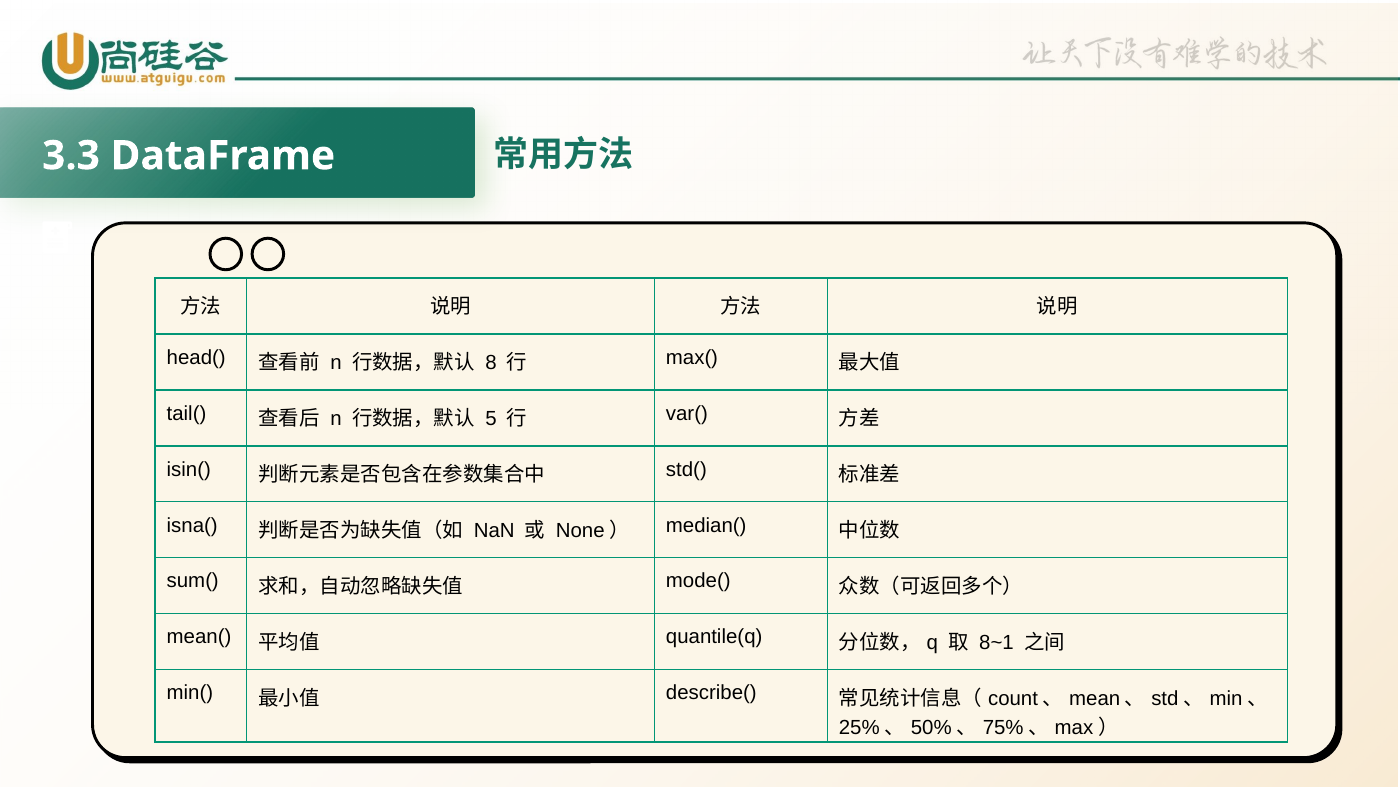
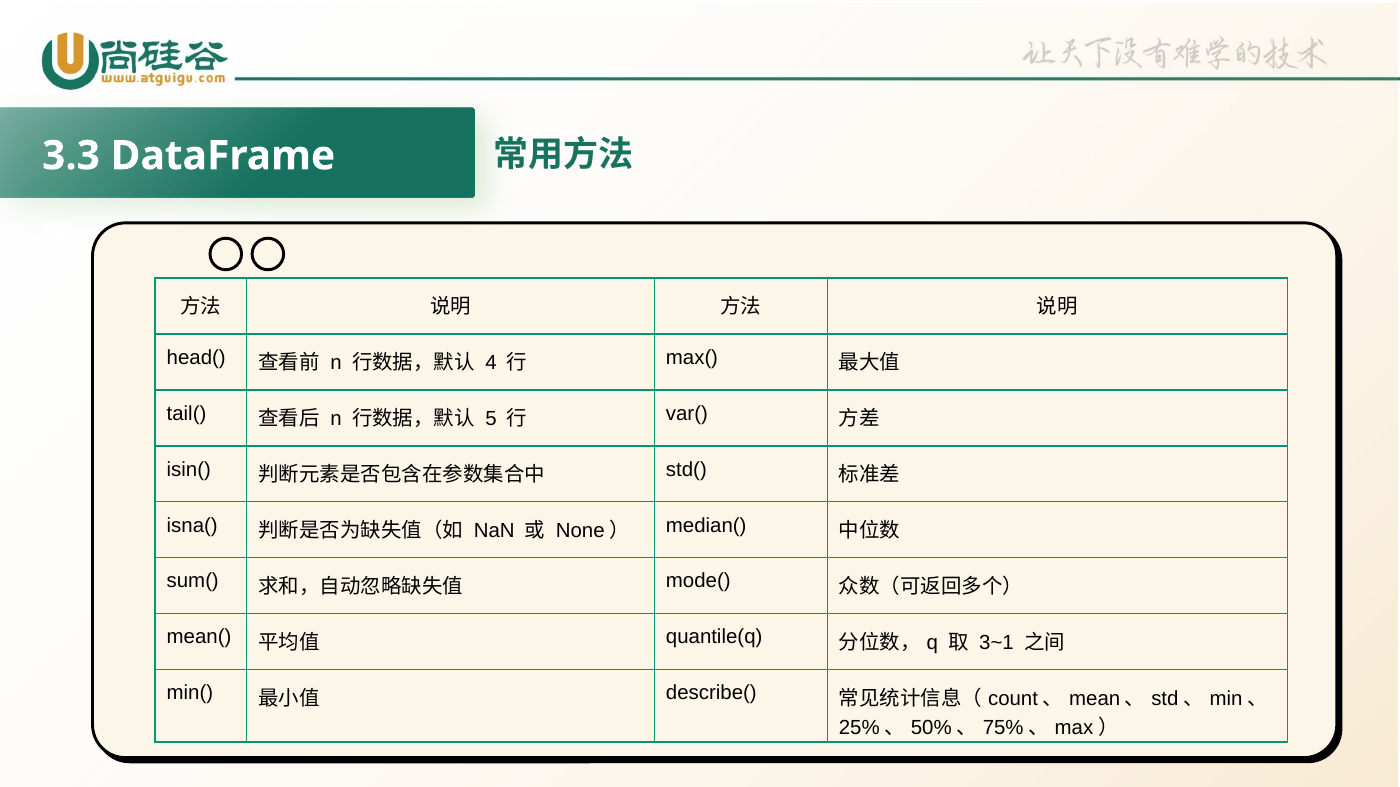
8: 8 -> 4
8~1: 8~1 -> 3~1
